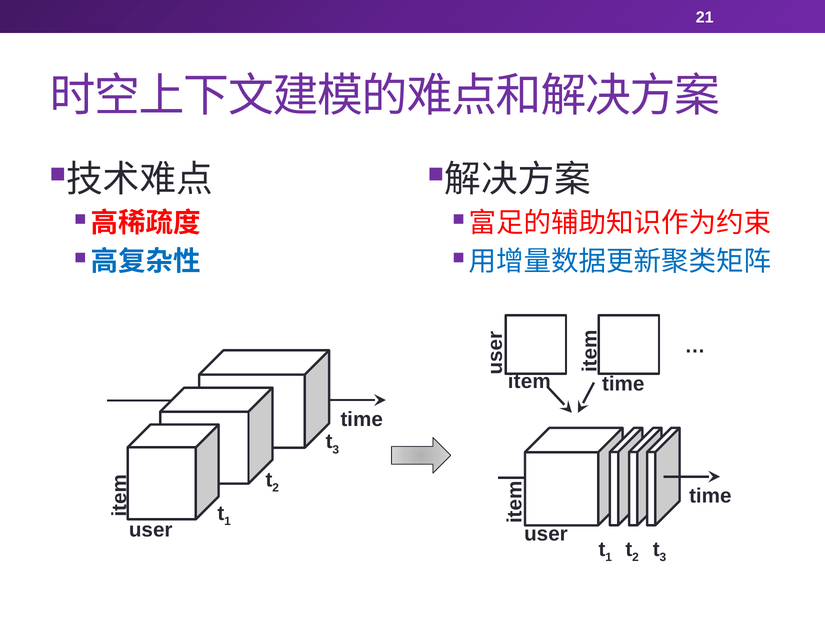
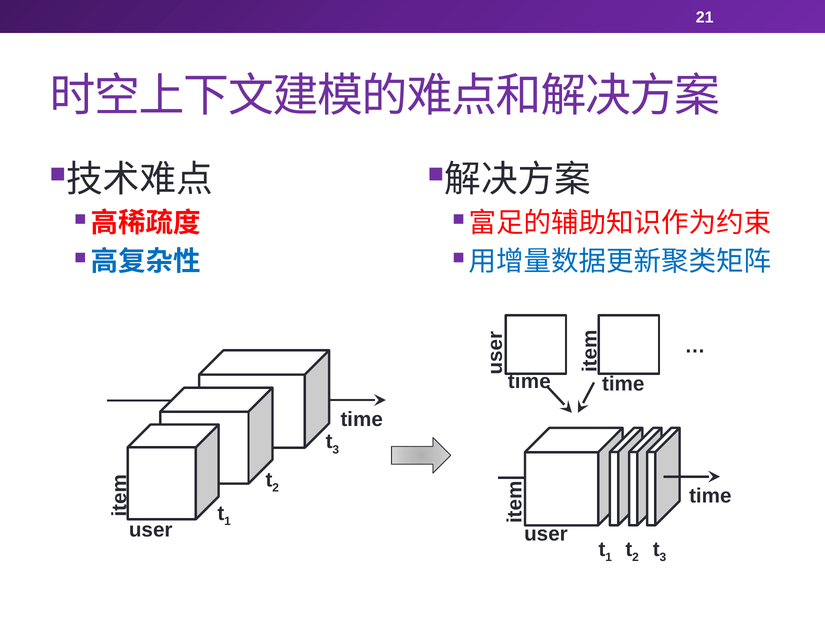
item at (529, 381): item -> time
